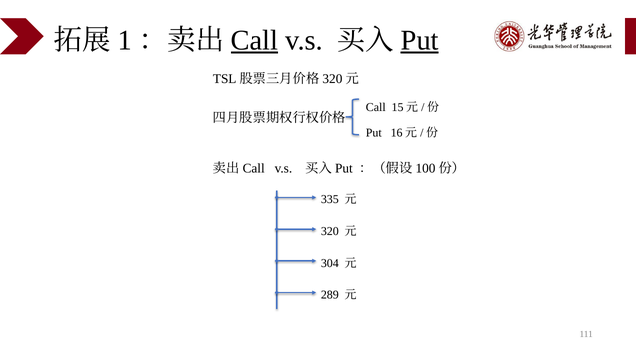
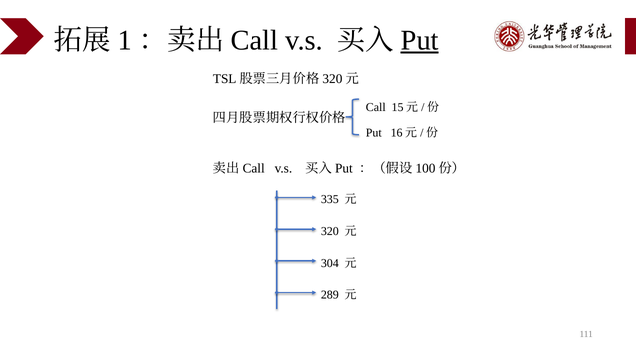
Call at (254, 40) underline: present -> none
